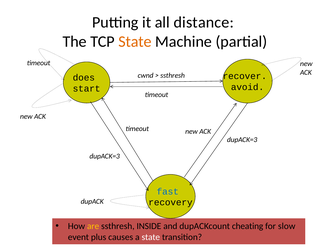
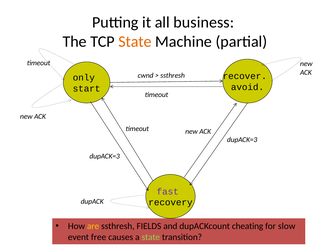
distance: distance -> business
does: does -> only
fast colour: blue -> purple
INSIDE: INSIDE -> FIELDS
plus: plus -> free
state at (151, 238) colour: white -> light green
